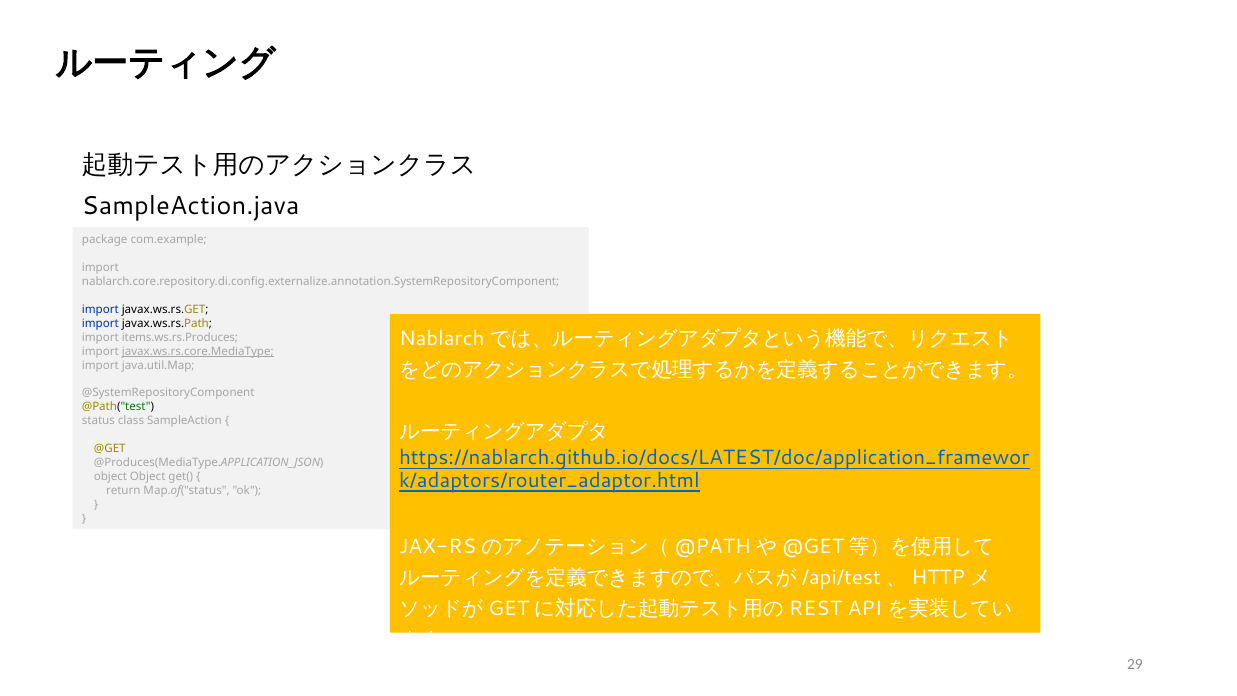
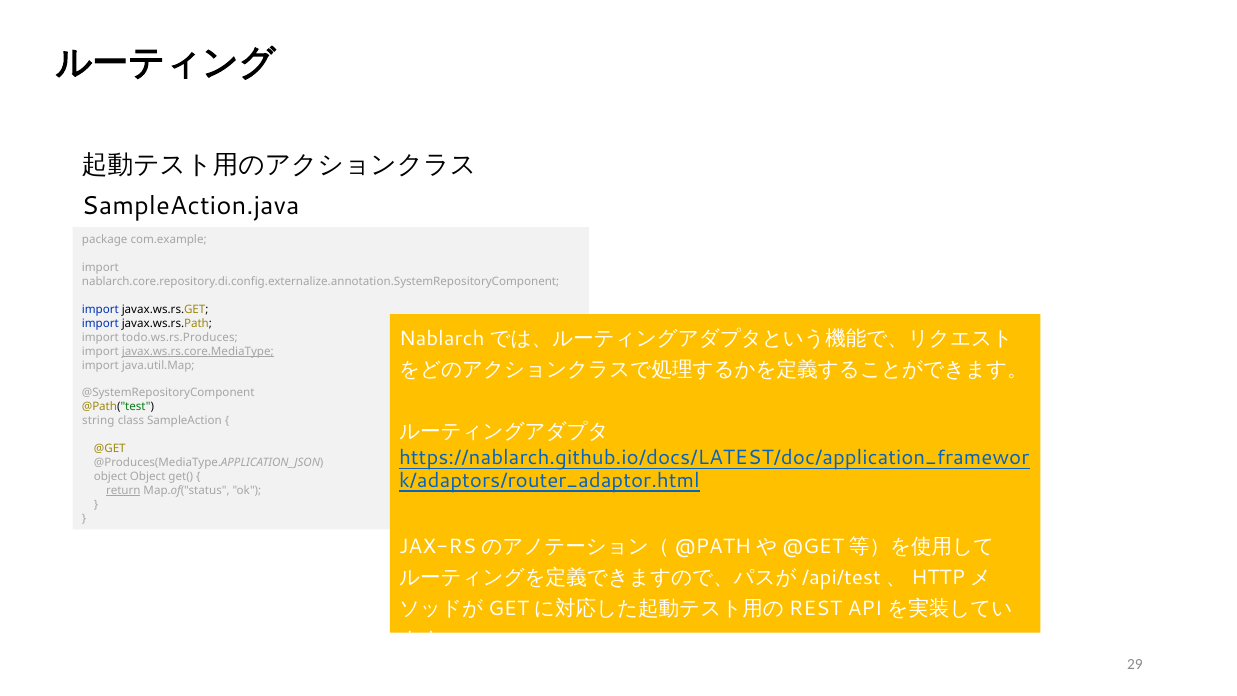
items.ws.rs.Produces: items.ws.rs.Produces -> todo.ws.rs.Produces
status: status -> string
return underline: none -> present
